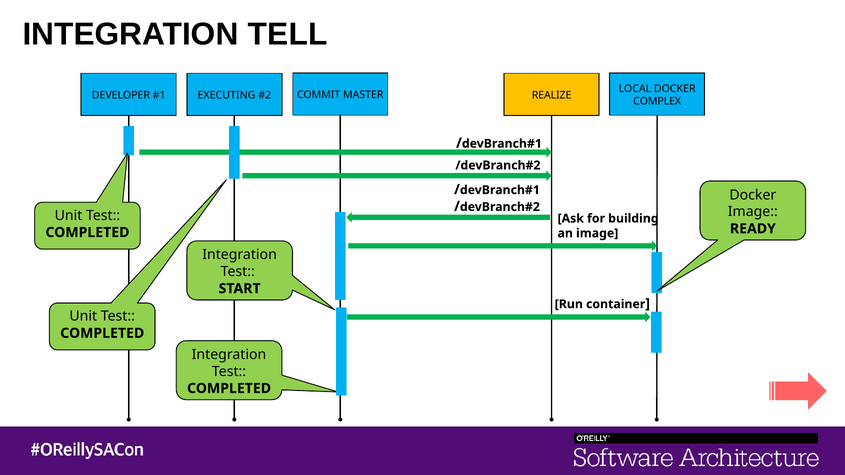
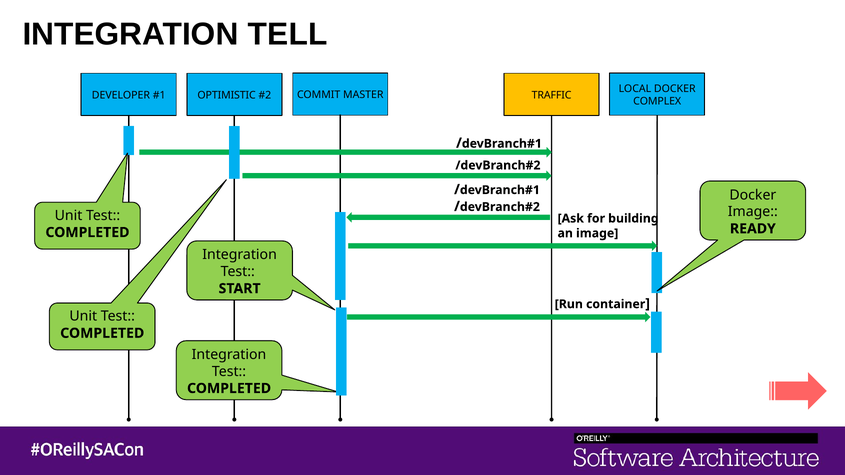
EXECUTING: EXECUTING -> OPTIMISTIC
REALIZE: REALIZE -> TRAFFIC
